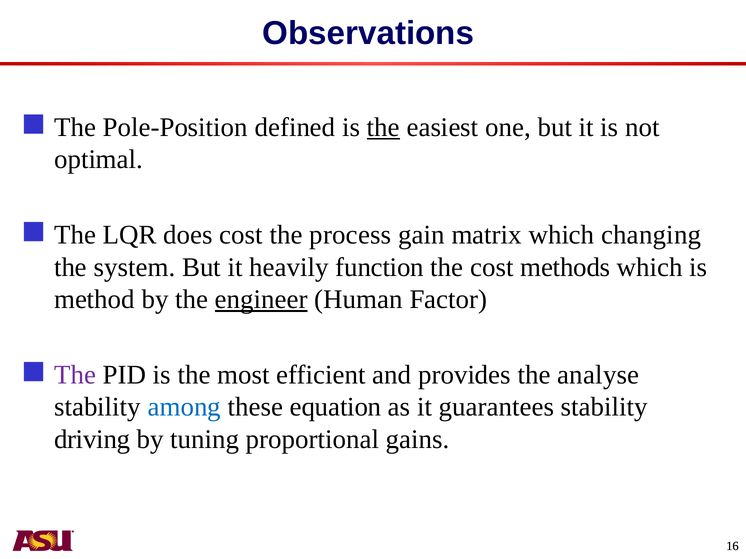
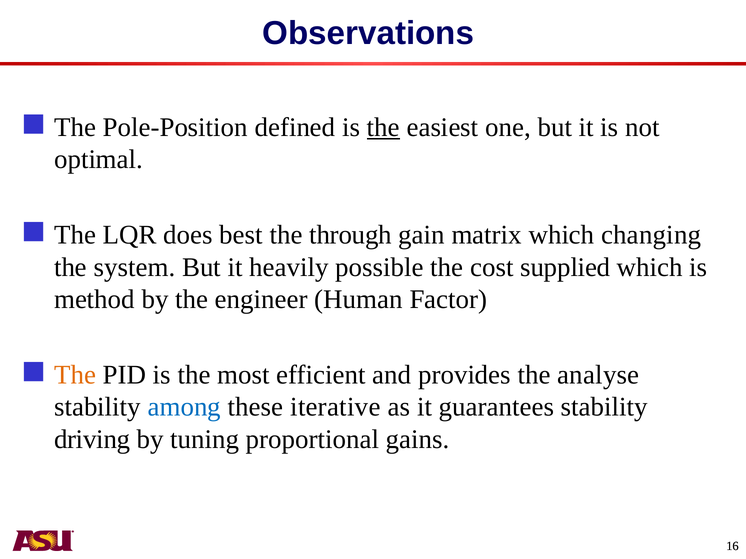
does cost: cost -> best
process: process -> through
function: function -> possible
methods: methods -> supplied
engineer underline: present -> none
The at (75, 375) colour: purple -> orange
equation: equation -> iterative
